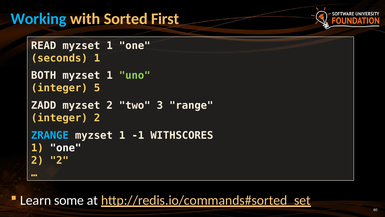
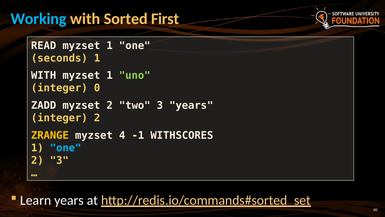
BOTH at (44, 75): BOTH -> WITH
5: 5 -> 0
3 range: range -> years
ZRANGE colour: light blue -> yellow
1 at (122, 135): 1 -> 4
one at (66, 148) colour: white -> light blue
2 2: 2 -> 3
Learn some: some -> years
